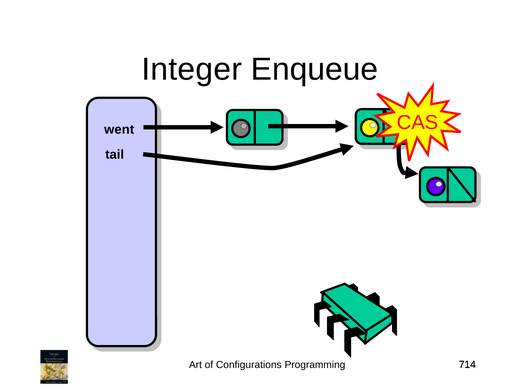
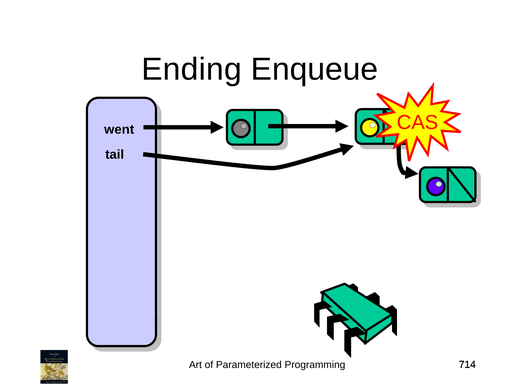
Integer: Integer -> Ending
Configurations: Configurations -> Parameterized
